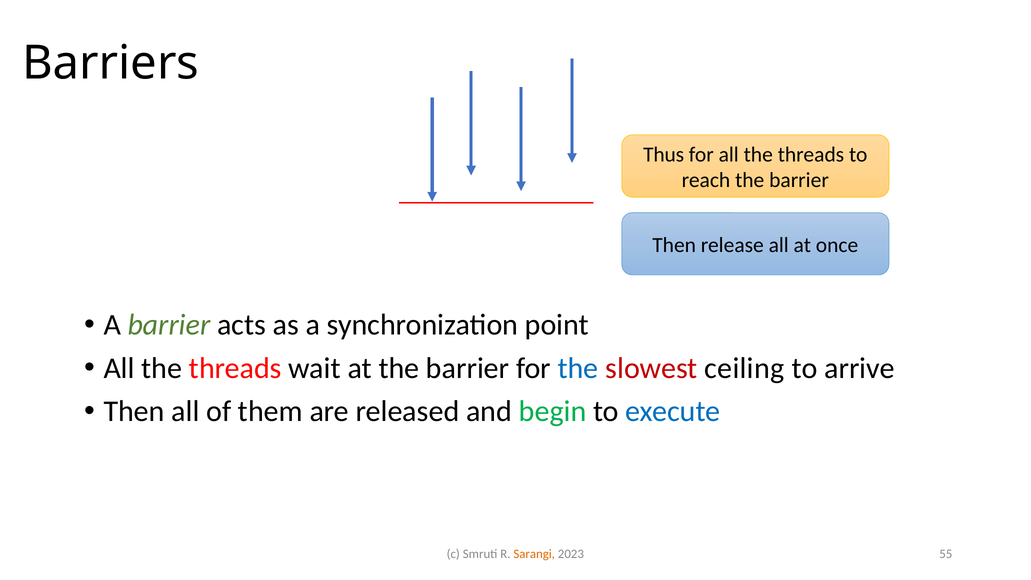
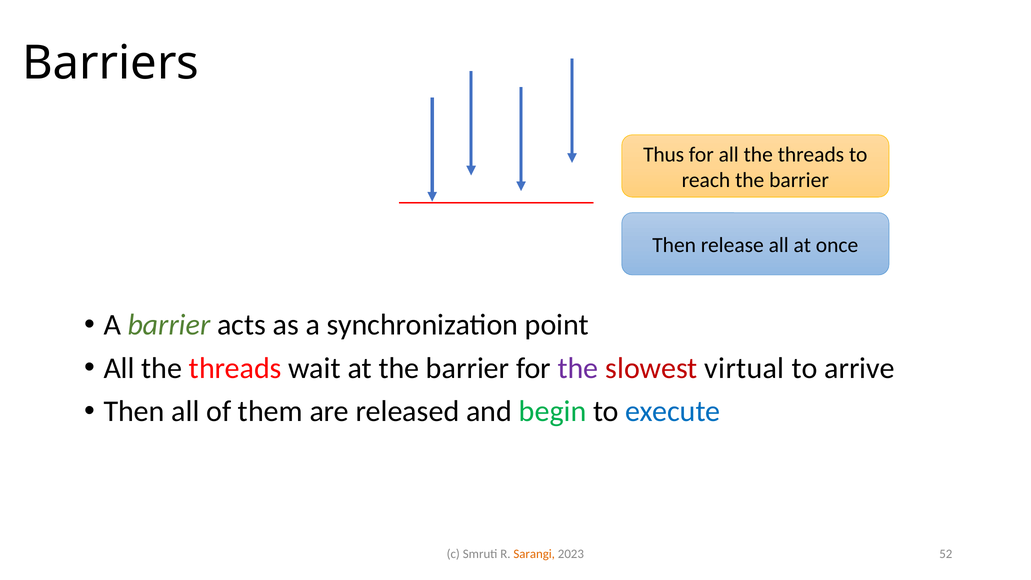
the at (578, 368) colour: blue -> purple
ceiling: ceiling -> virtual
55: 55 -> 52
